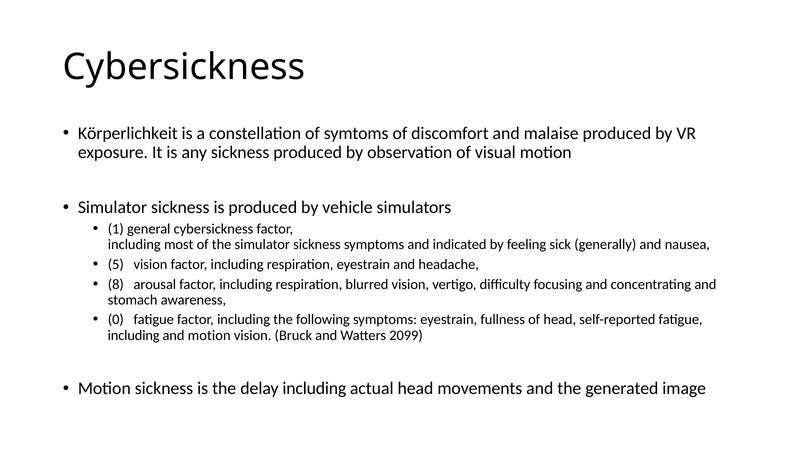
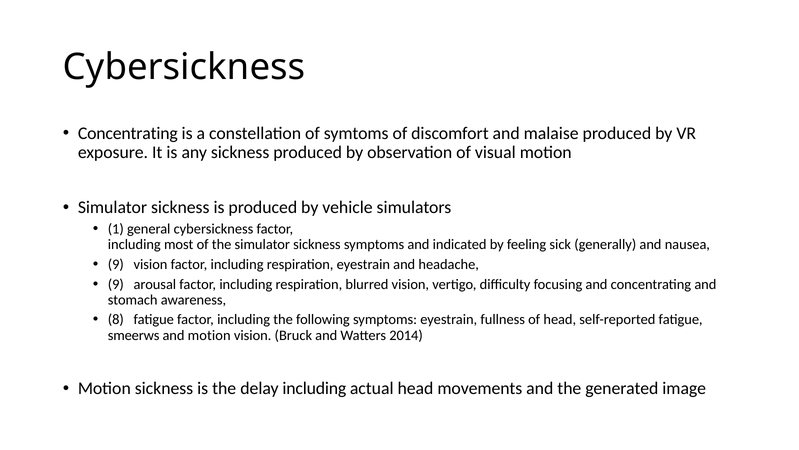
Körperlichkeit at (128, 133): Körperlichkeit -> Concentrating
5 at (116, 264): 5 -> 9
8 at (116, 284): 8 -> 9
0: 0 -> 8
including at (134, 335): including -> smeerws
2099: 2099 -> 2014
